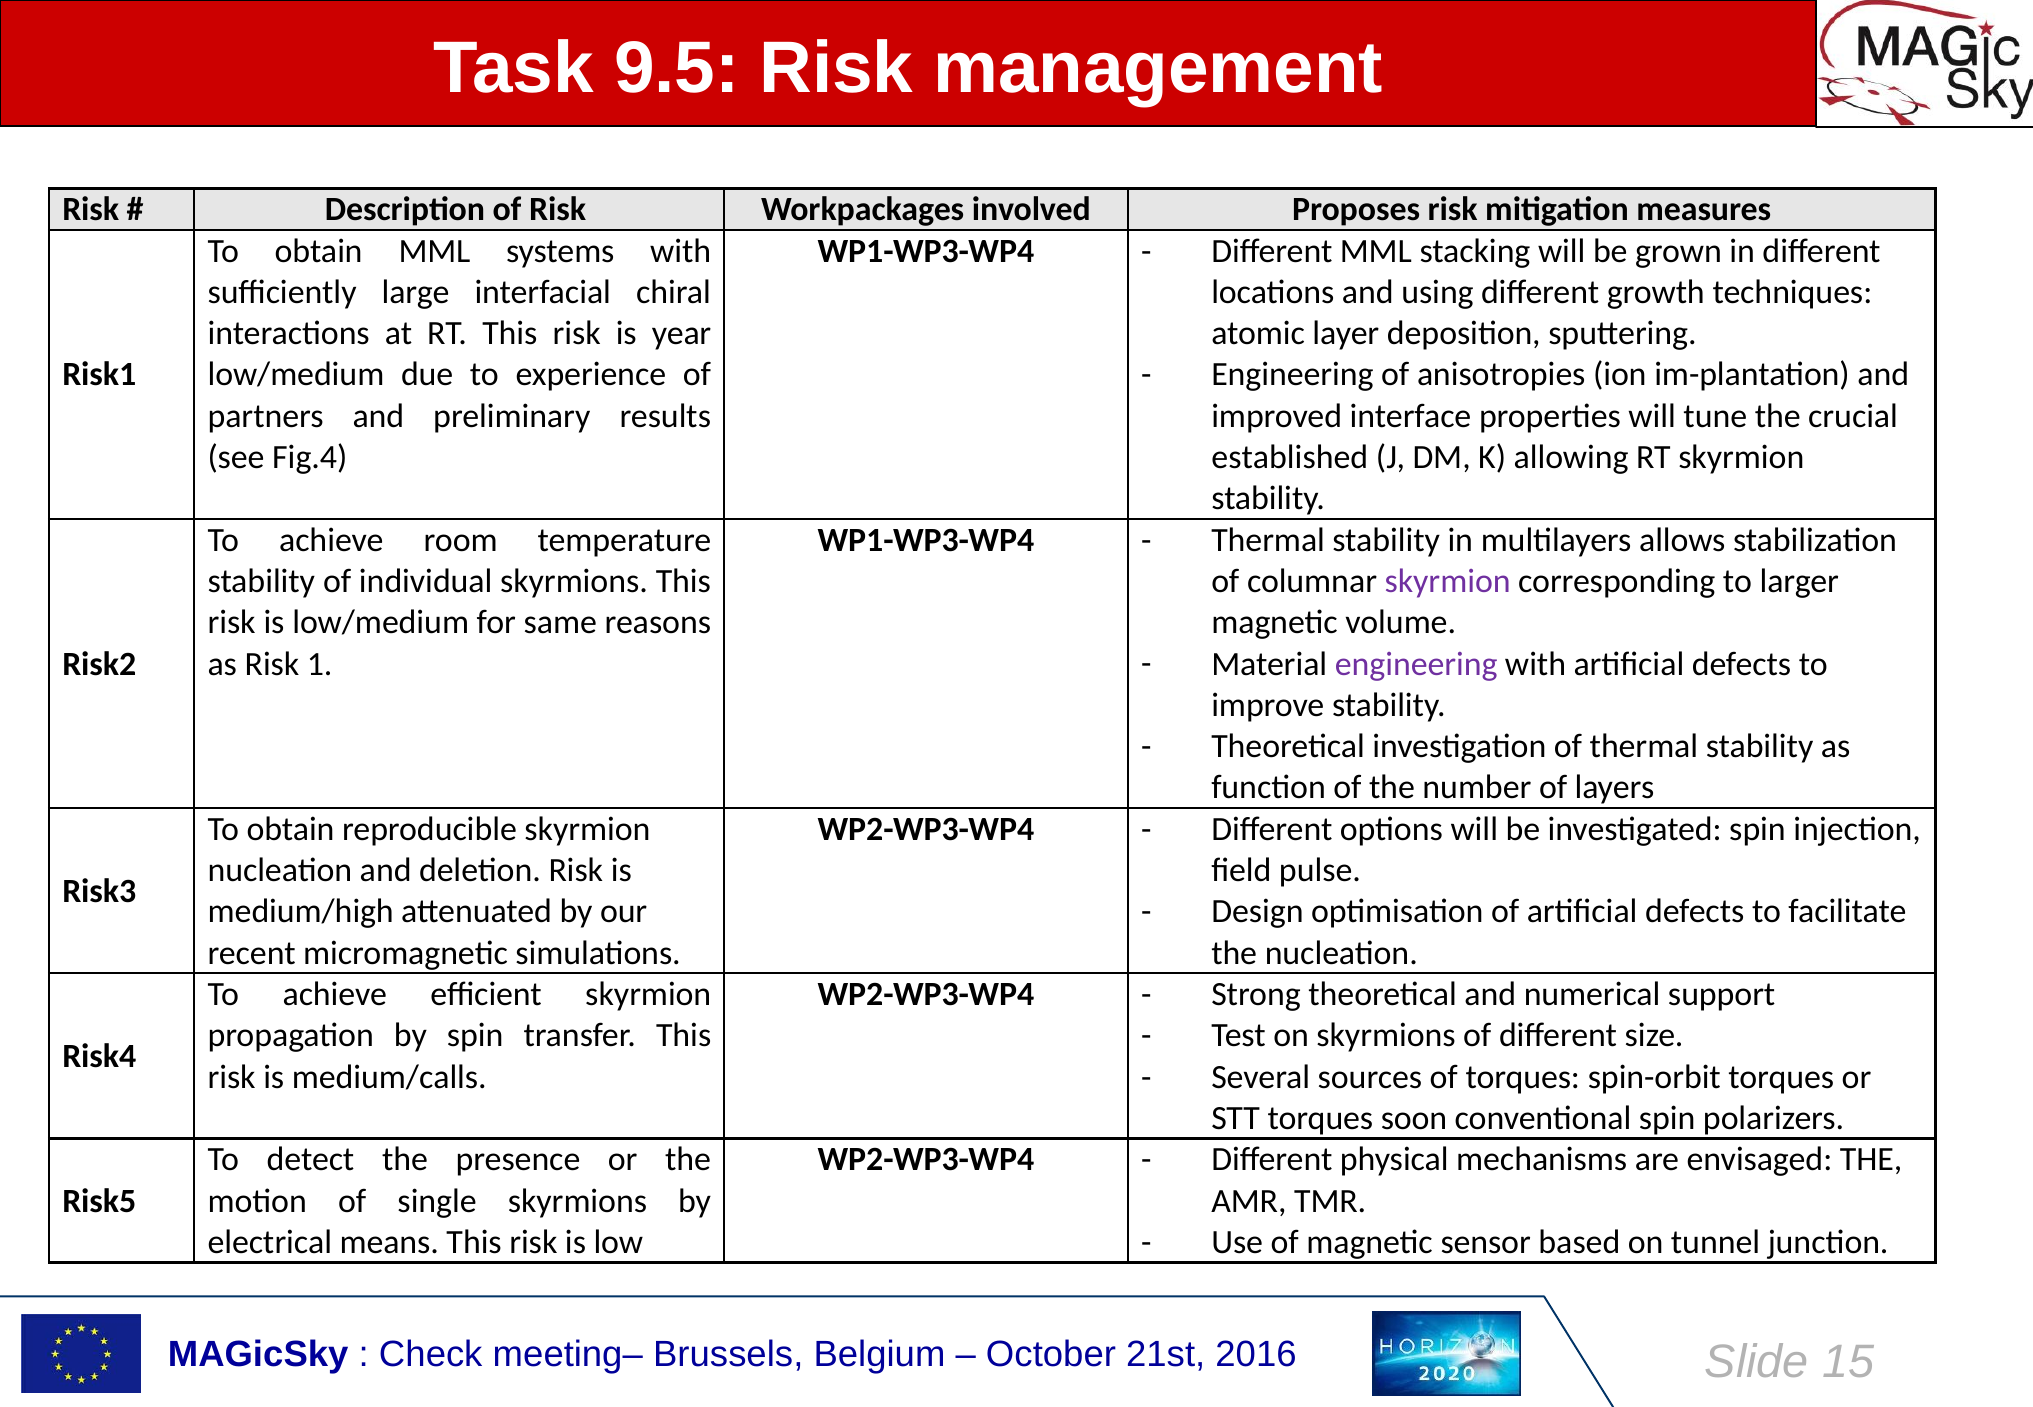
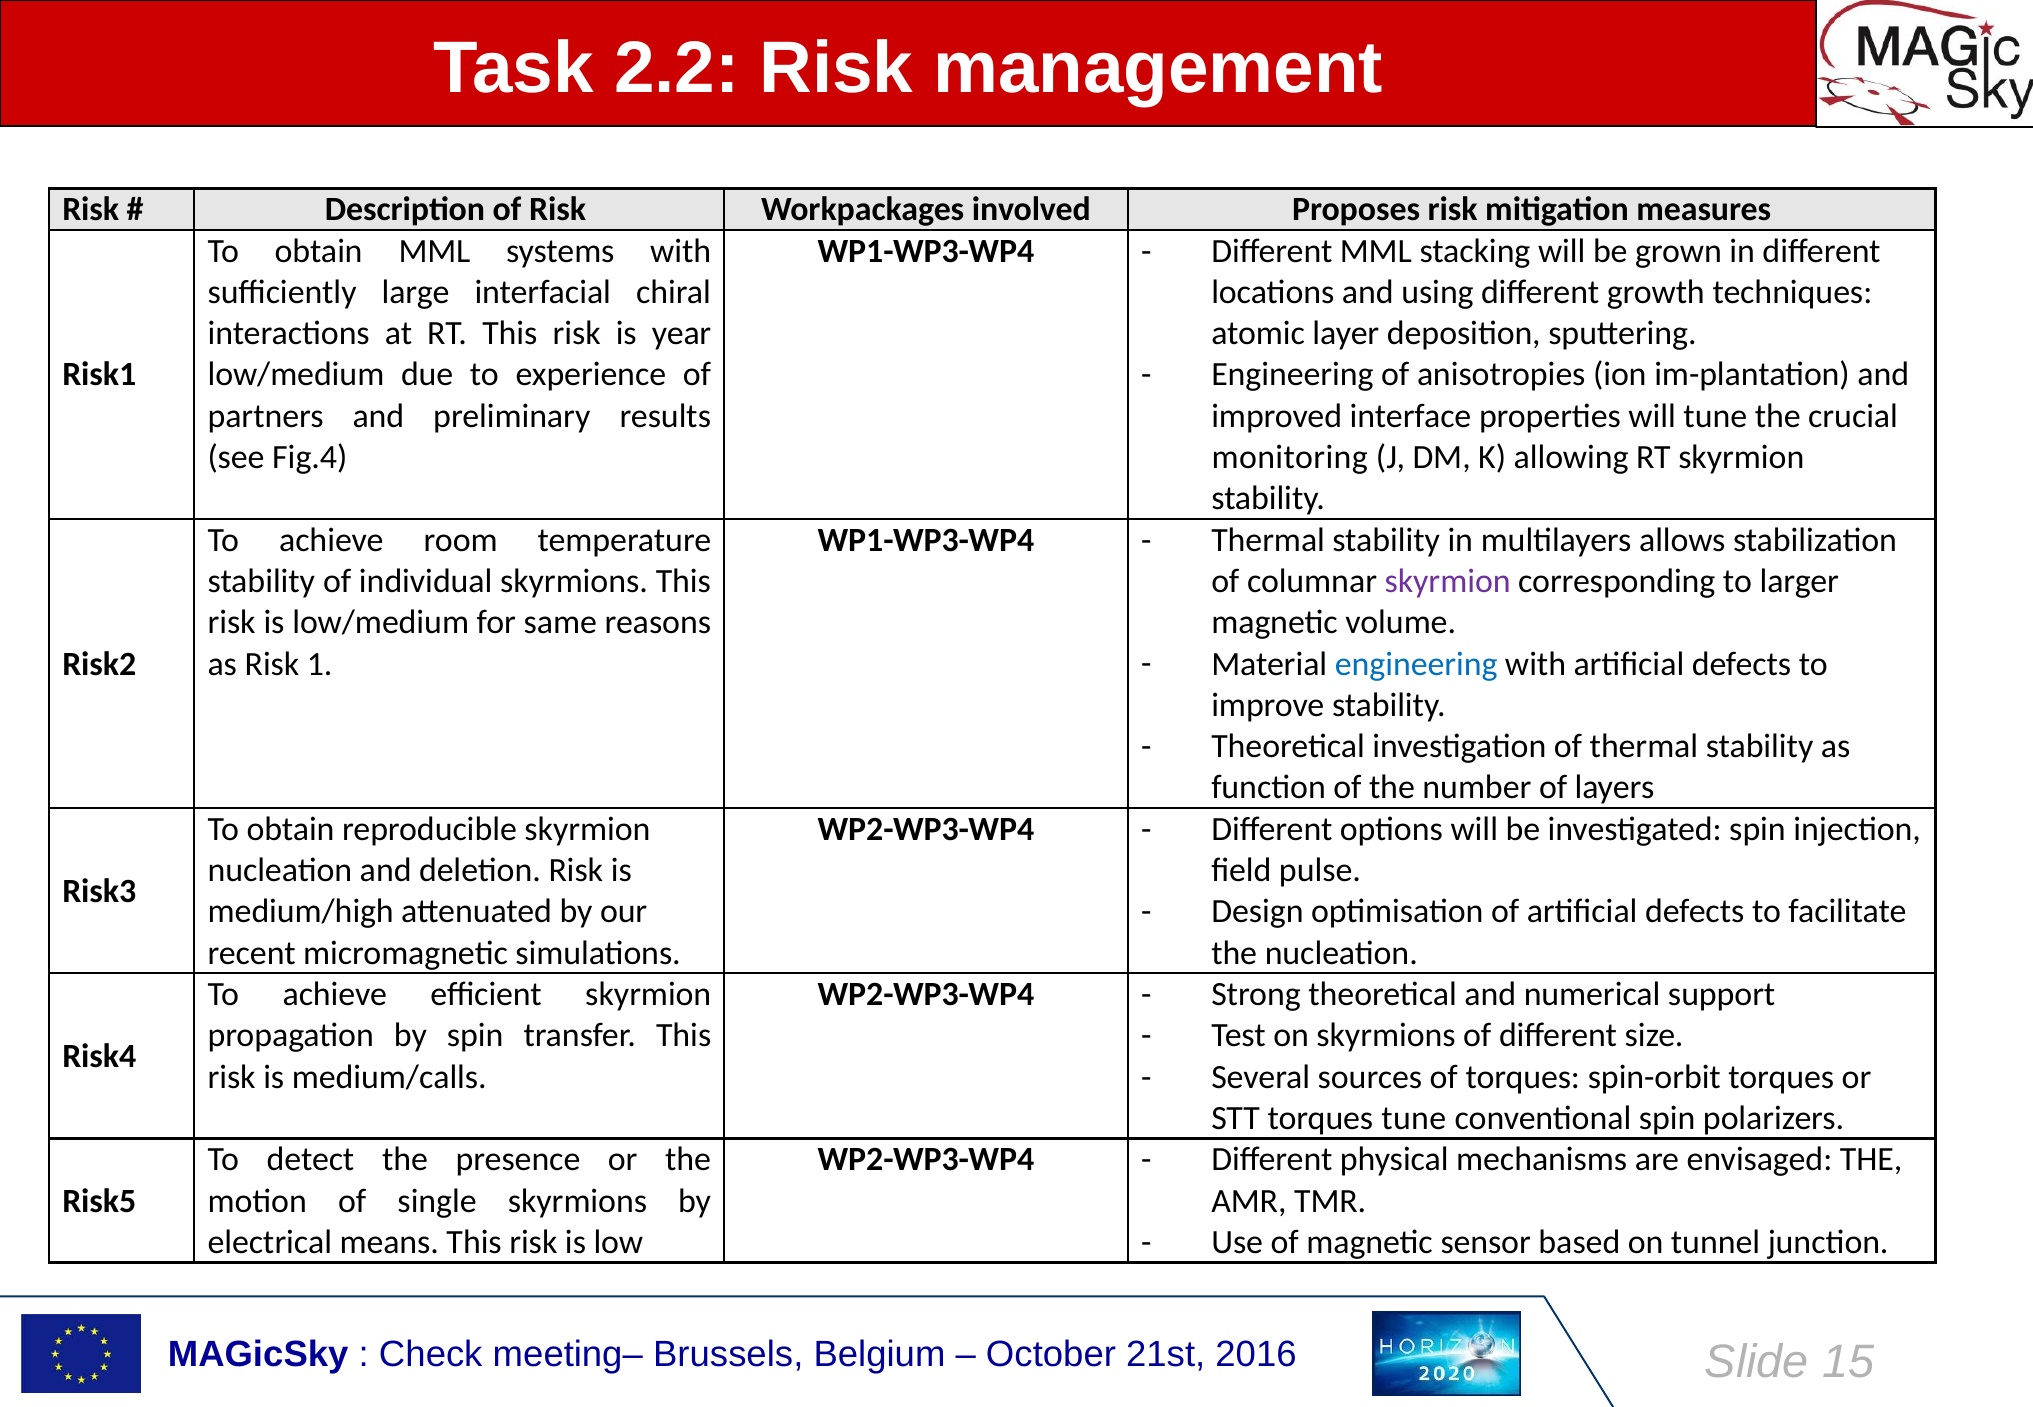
9.5: 9.5 -> 2.2
established: established -> monitoring
engineering at (1416, 664) colour: purple -> blue
torques soon: soon -> tune
